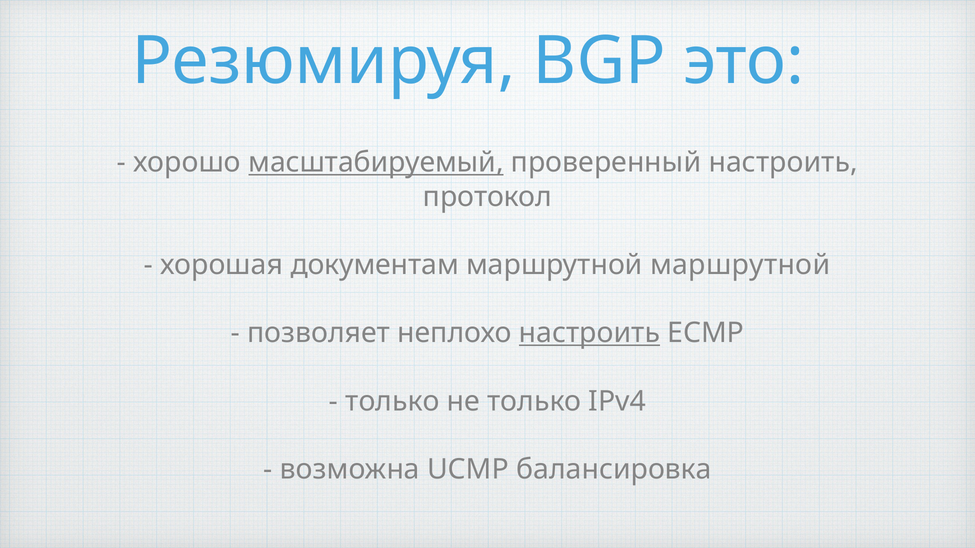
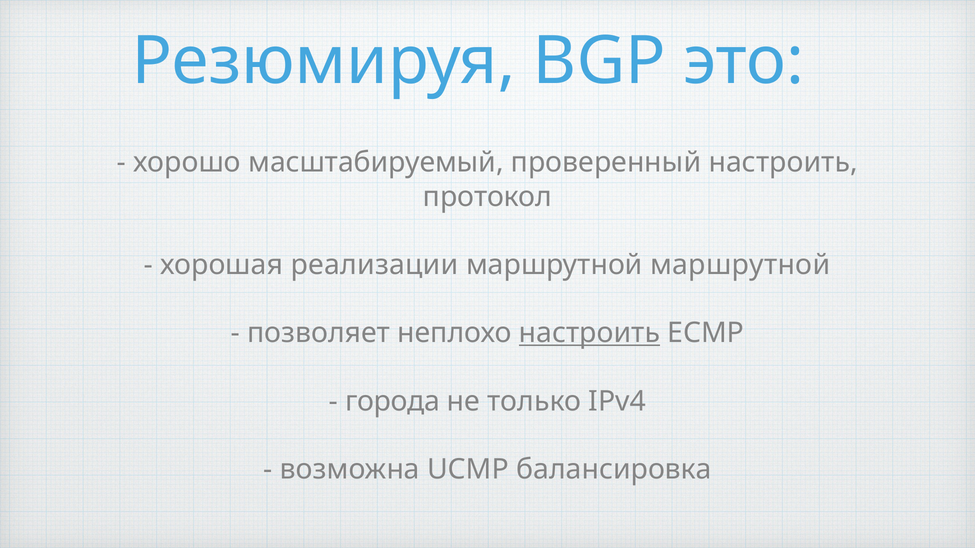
масштабируемый underline: present -> none
документам: документам -> реализации
только at (392, 402): только -> города
